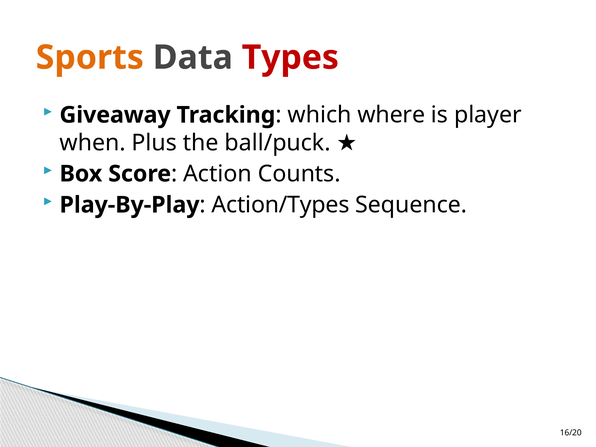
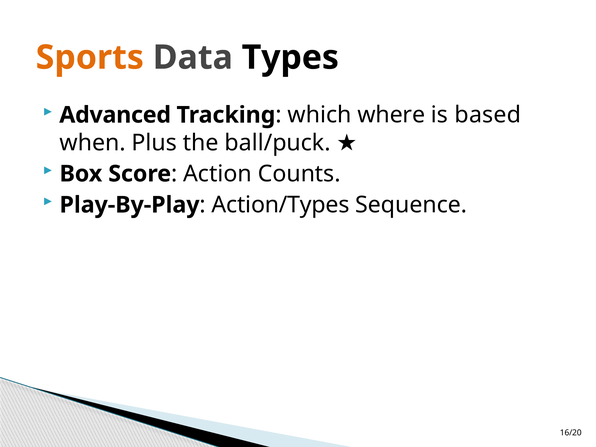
Types colour: red -> black
Giveaway: Giveaway -> Advanced
player: player -> based
